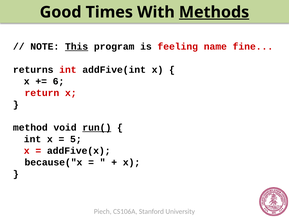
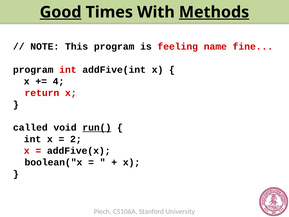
Good underline: none -> present
This underline: present -> none
returns at (33, 70): returns -> program
6: 6 -> 4
method: method -> called
5: 5 -> 2
because("x: because("x -> boolean("x
